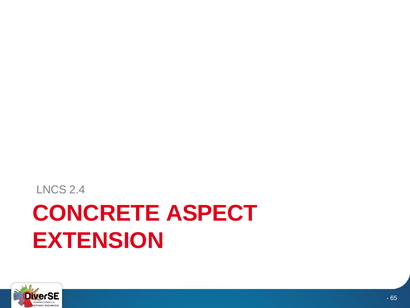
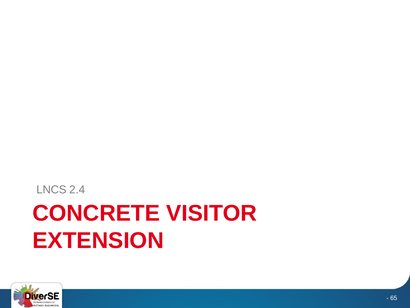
ASPECT: ASPECT -> VISITOR
